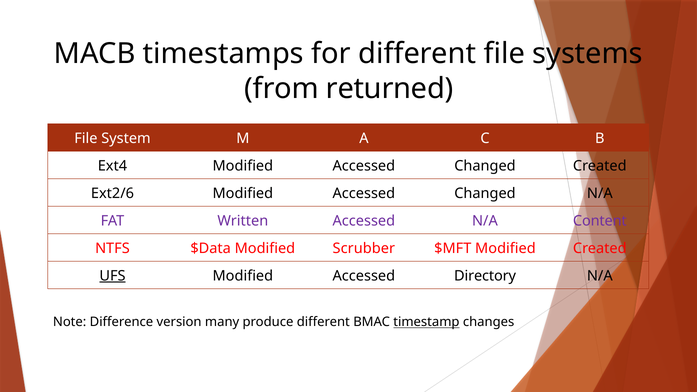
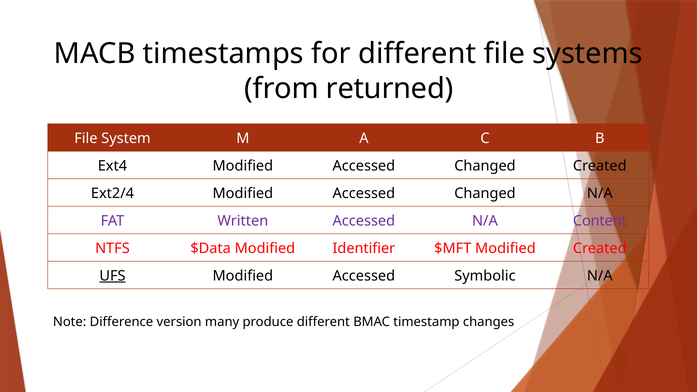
Ext2/6: Ext2/6 -> Ext2/4
Scrubber: Scrubber -> Identifier
Directory: Directory -> Symbolic
timestamp underline: present -> none
